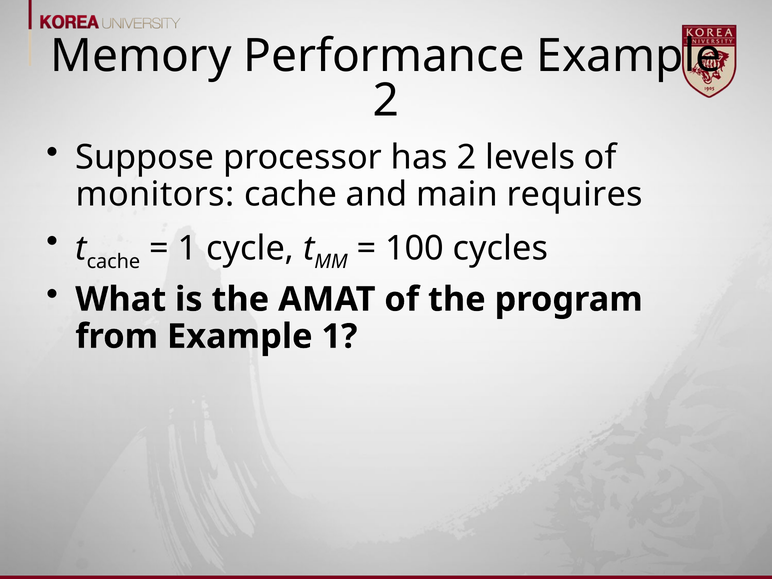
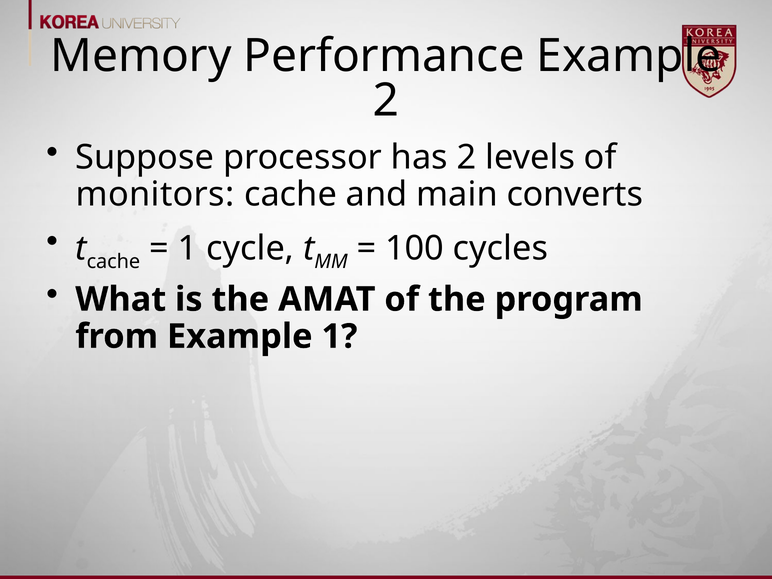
requires: requires -> converts
